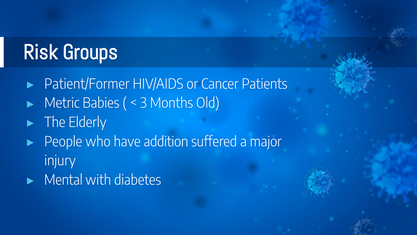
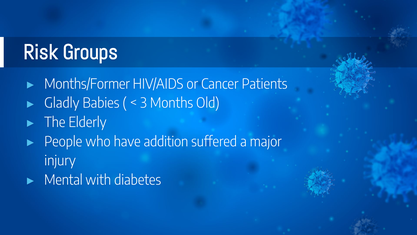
Patient/Former: Patient/Former -> Months/Former
Metric: Metric -> Gladly
